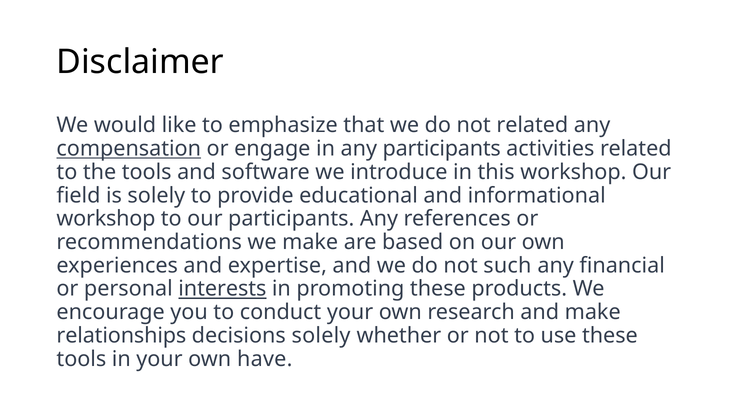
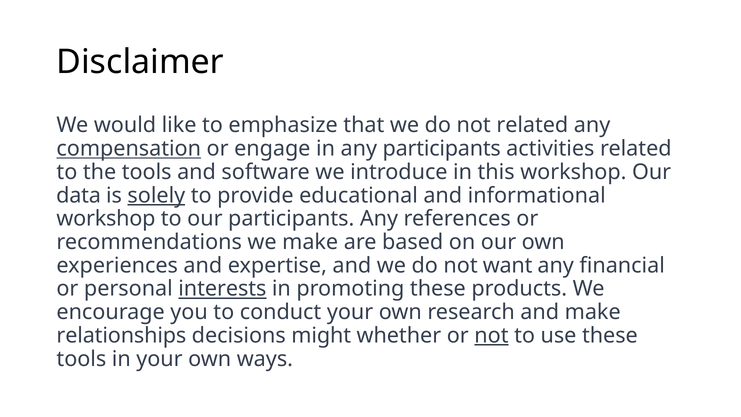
field: field -> data
solely at (156, 195) underline: none -> present
such: such -> want
decisions solely: solely -> might
not at (491, 335) underline: none -> present
have: have -> ways
